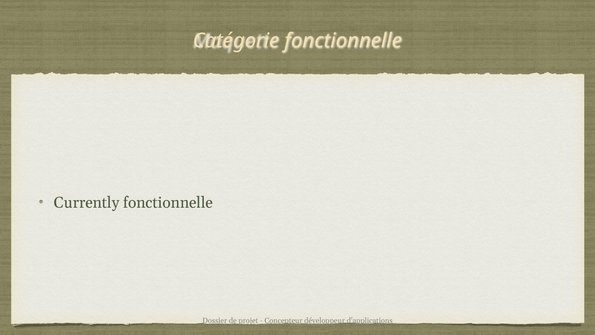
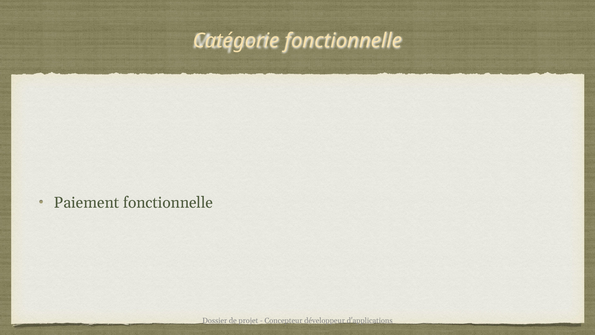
Currently: Currently -> Paiement
